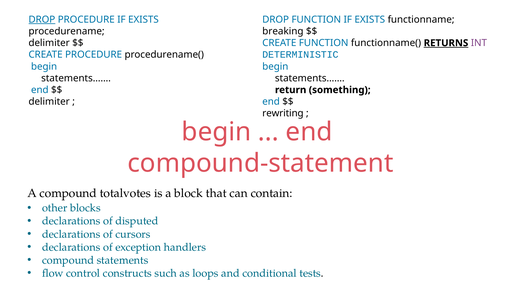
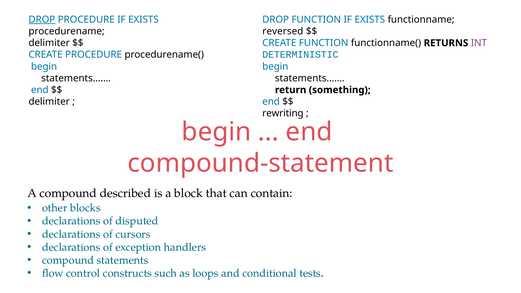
breaking: breaking -> reversed
RETURNS underline: present -> none
totalvotes: totalvotes -> described
